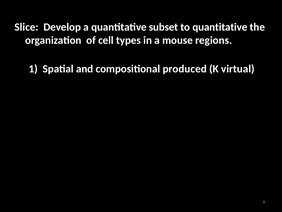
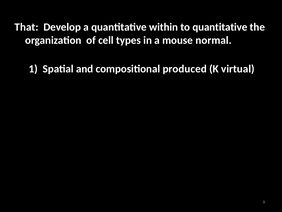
Slice: Slice -> That
subset: subset -> within
regions: regions -> normal
